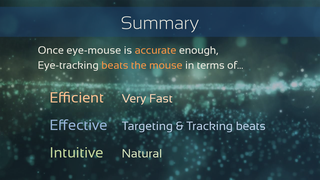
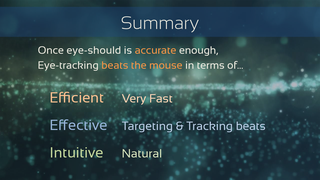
eye-mouse: eye-mouse -> eye-should
